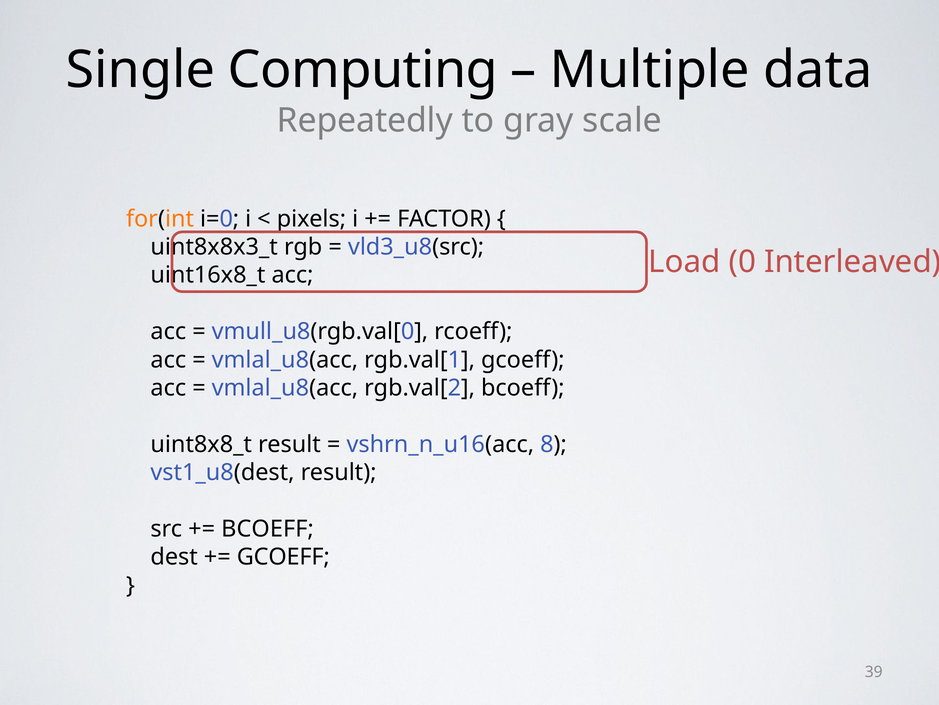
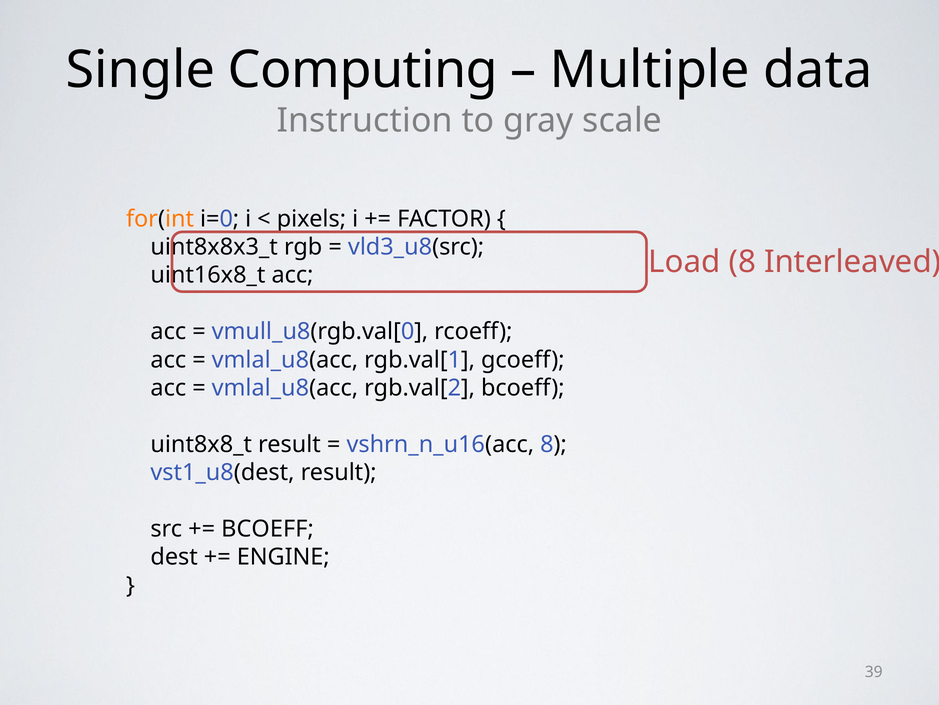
Repeatedly: Repeatedly -> Instruction
Load 0: 0 -> 8
GCOEFF at (283, 557): GCOEFF -> ENGINE
